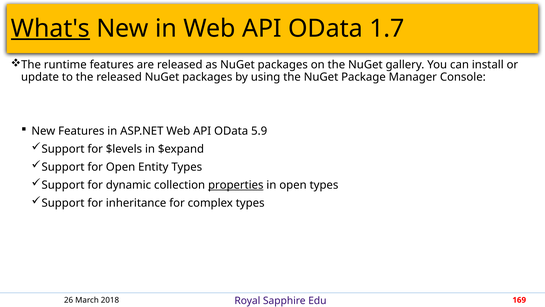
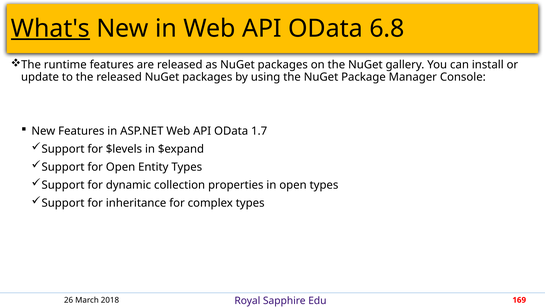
1.7: 1.7 -> 6.8
5.9: 5.9 -> 1.7
properties underline: present -> none
